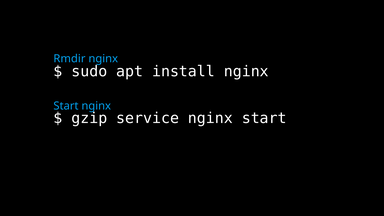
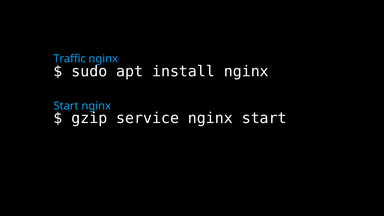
Rmdir: Rmdir -> Traffic
